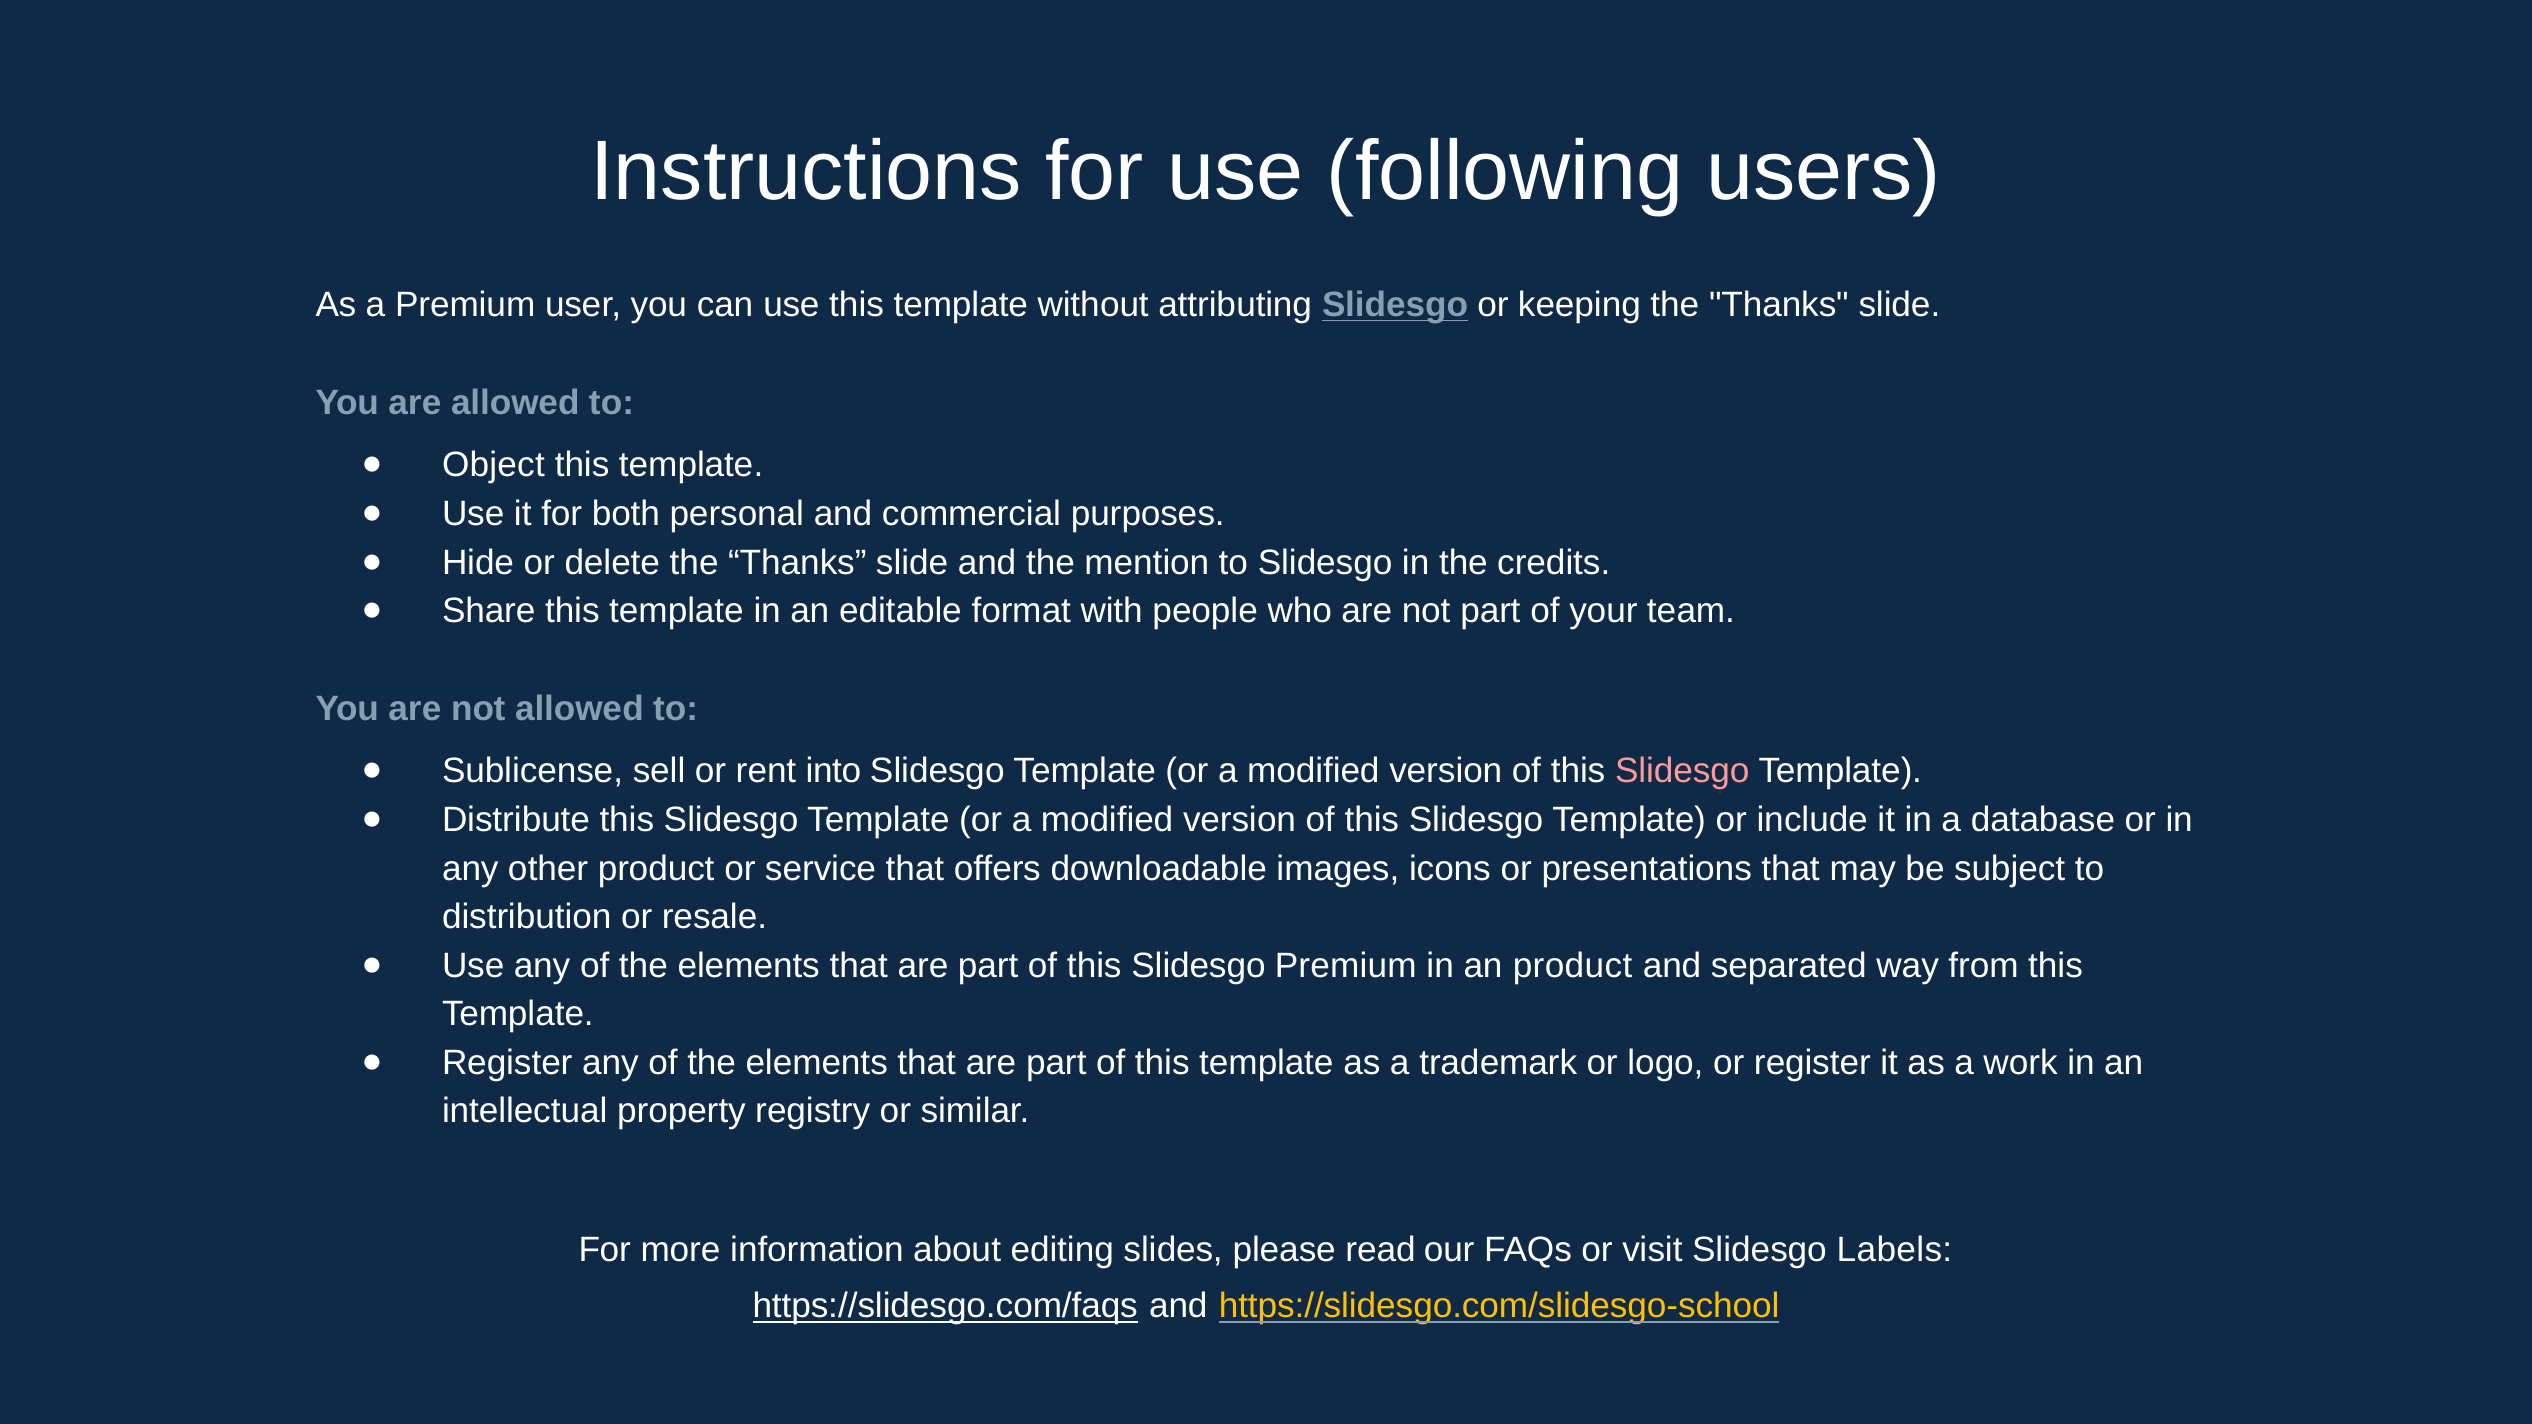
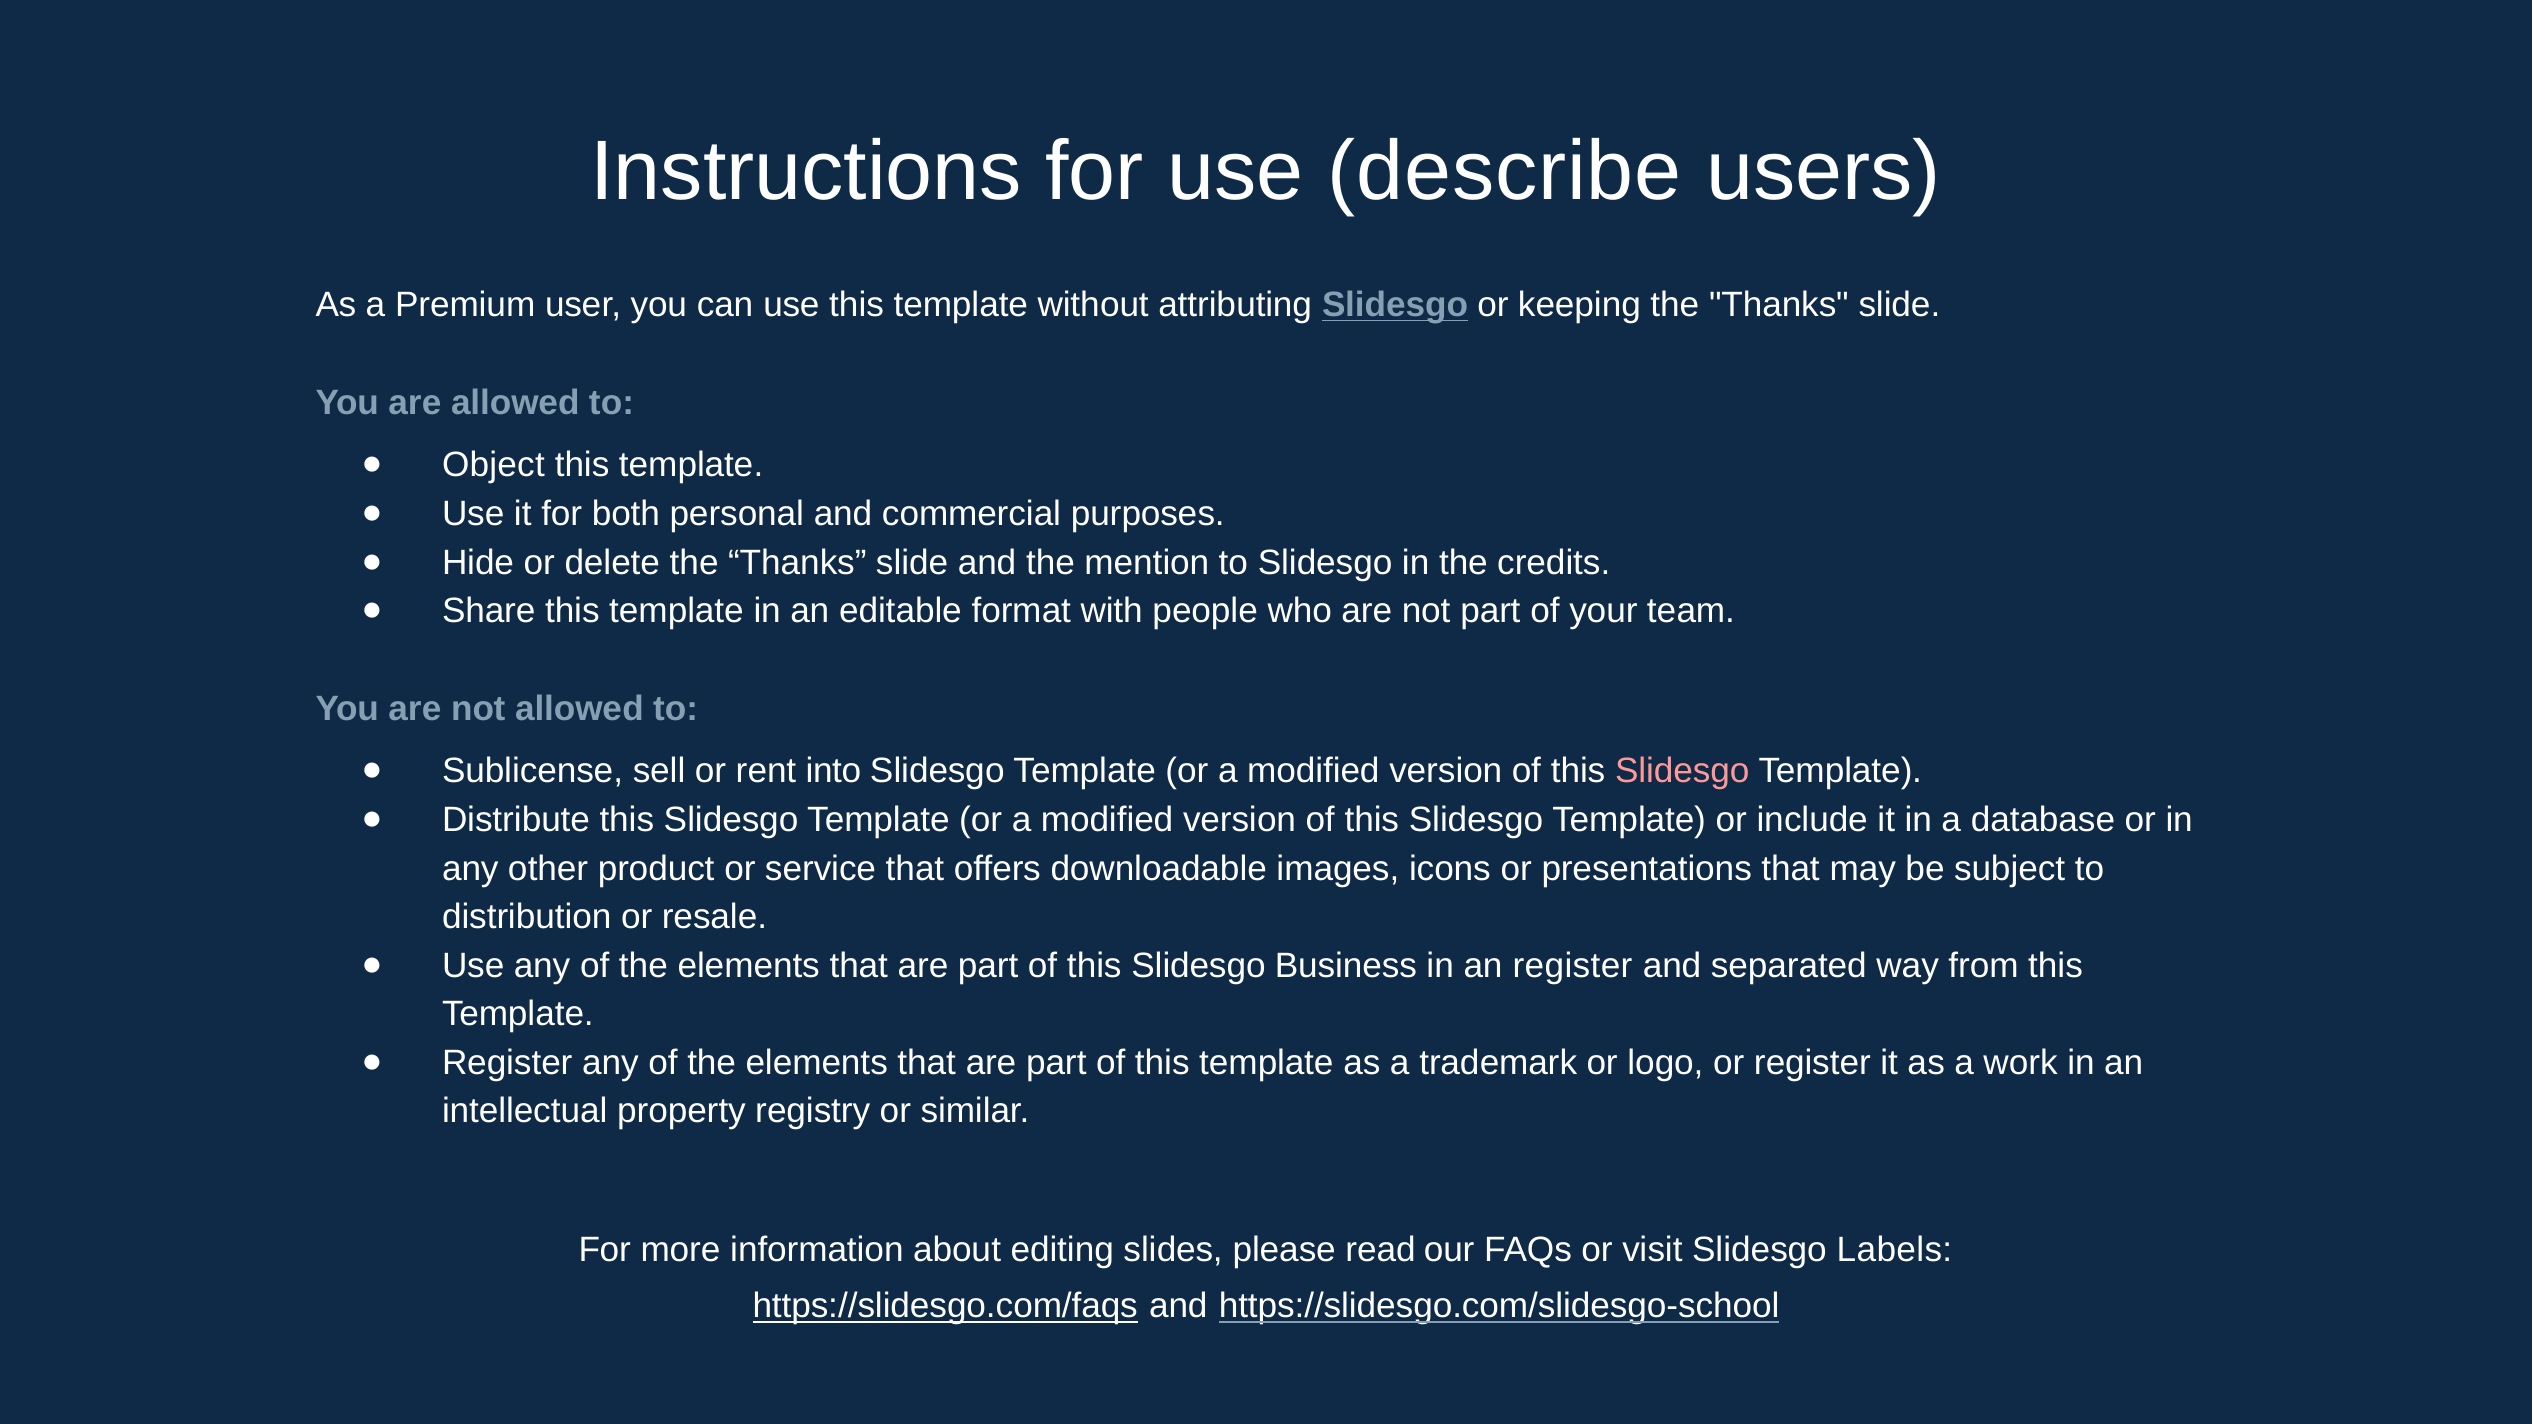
following: following -> describe
Slidesgo Premium: Premium -> Business
an product: product -> register
https://slidesgo.com/slidesgo-school colour: yellow -> white
